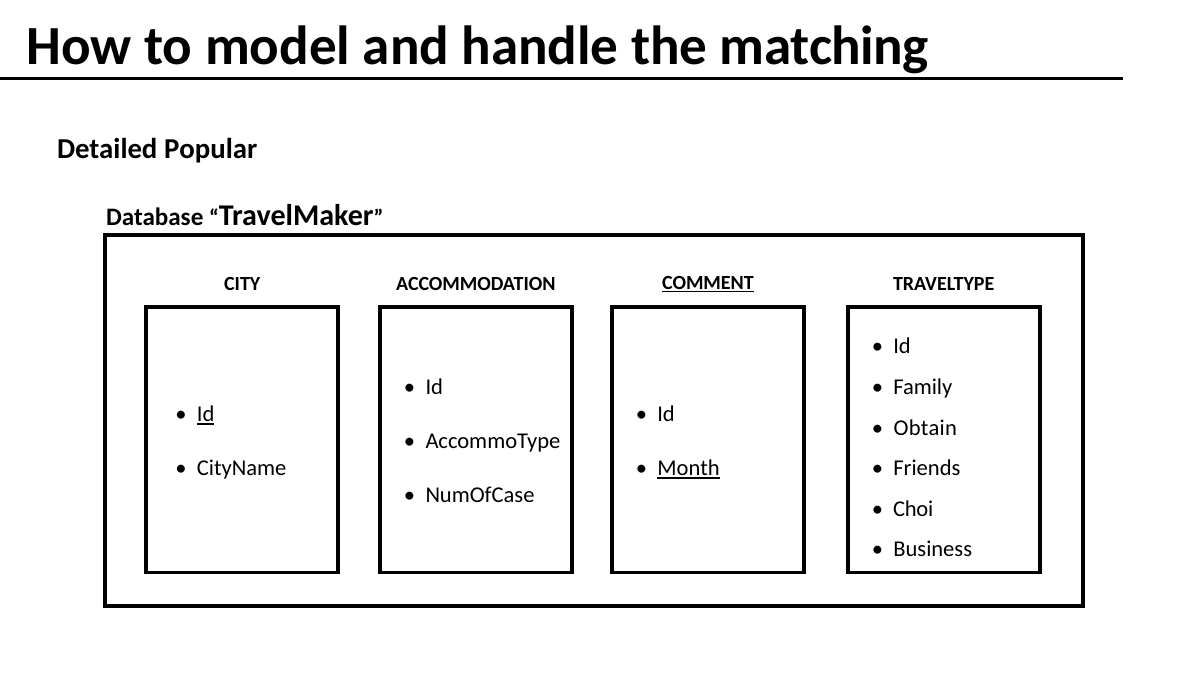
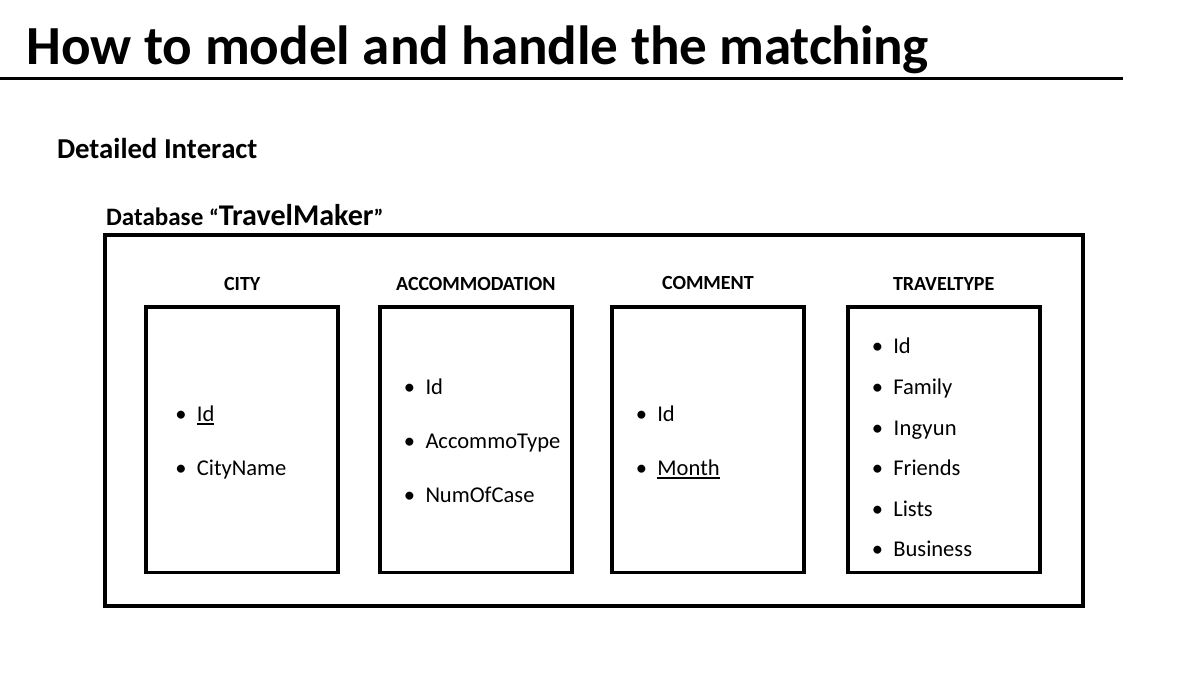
Popular: Popular -> Interact
COMMENT underline: present -> none
Obtain: Obtain -> Ingyun
Choi: Choi -> Lists
